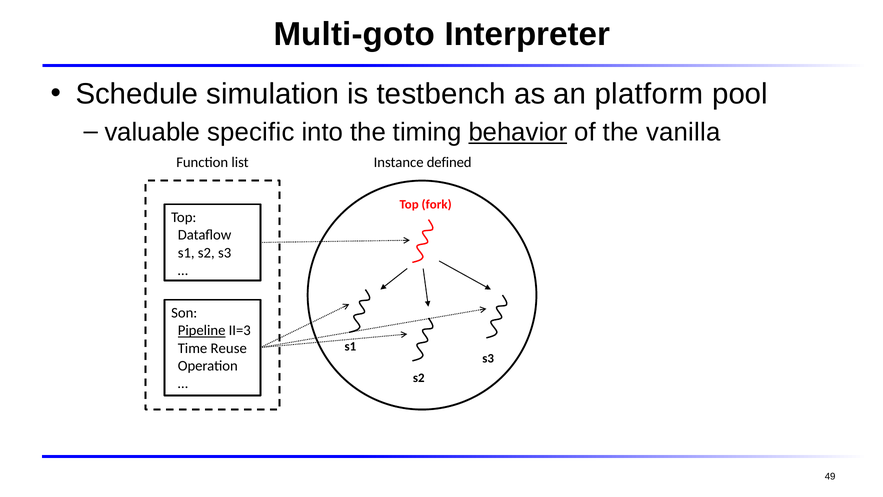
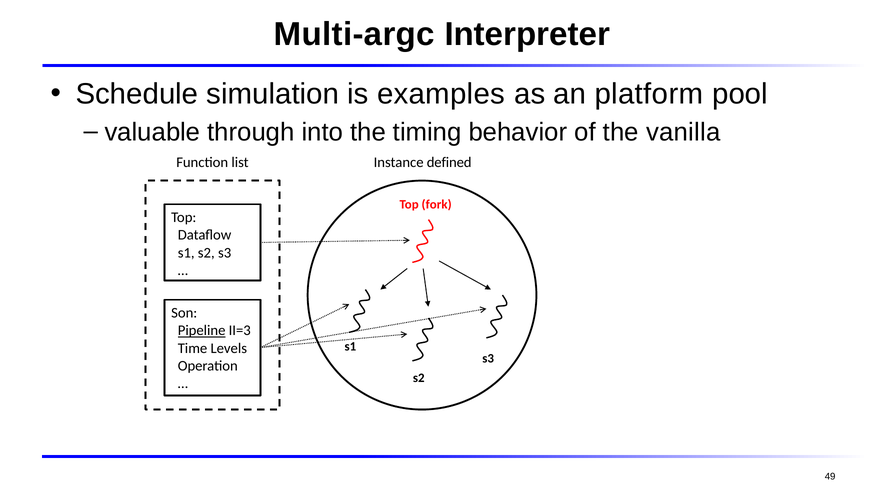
Multi-goto: Multi-goto -> Multi-argc
testbench: testbench -> examples
specific: specific -> through
behavior underline: present -> none
Reuse: Reuse -> Levels
